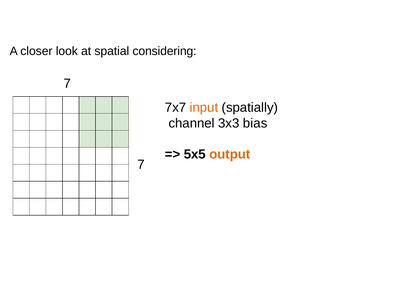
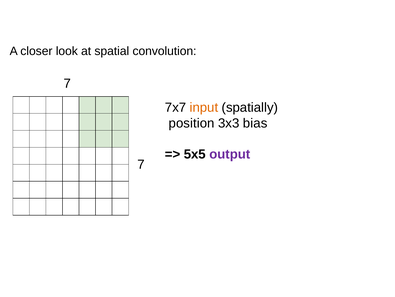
considering: considering -> convolution
channel: channel -> position
output colour: orange -> purple
